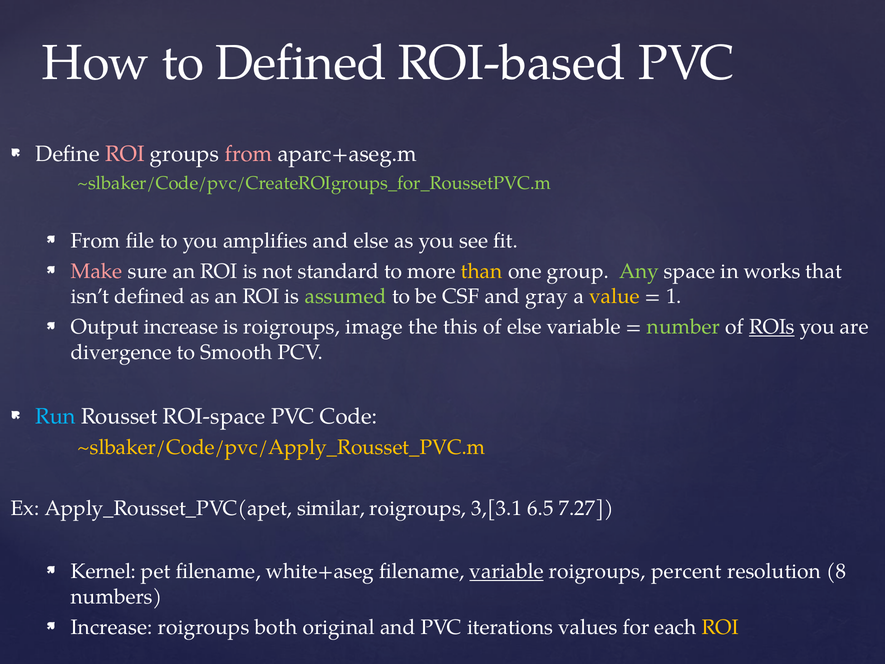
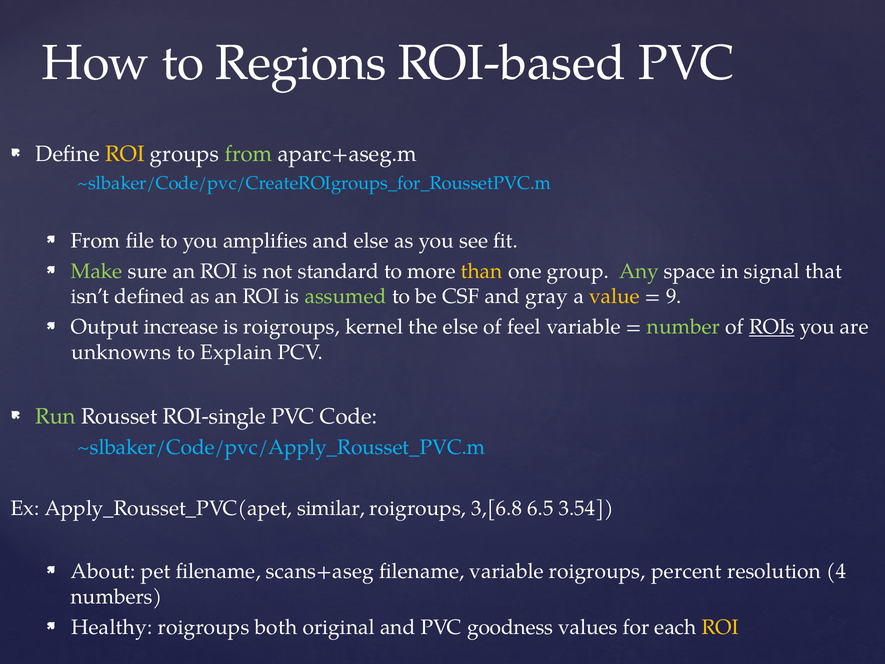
to Defined: Defined -> Regions
ROI at (125, 154) colour: pink -> yellow
from at (248, 154) colour: pink -> light green
~slbaker/Code/pvc/CreateROIgroups_for_RoussetPVC.m colour: light green -> light blue
Make colour: pink -> light green
works: works -> signal
1: 1 -> 9
image: image -> kernel
the this: this -> else
of else: else -> feel
divergence: divergence -> unknowns
Smooth: Smooth -> Explain
Run colour: light blue -> light green
ROI-space: ROI-space -> ROI-single
~slbaker/Code/pvc/Apply_Rousset_PVC.m colour: yellow -> light blue
3,[3.1: 3,[3.1 -> 3,[6.8
7.27: 7.27 -> 3.54
Kernel: Kernel -> About
white+aseg: white+aseg -> scans+aseg
variable at (507, 571) underline: present -> none
8: 8 -> 4
Increase at (112, 627): Increase -> Healthy
iterations: iterations -> goodness
